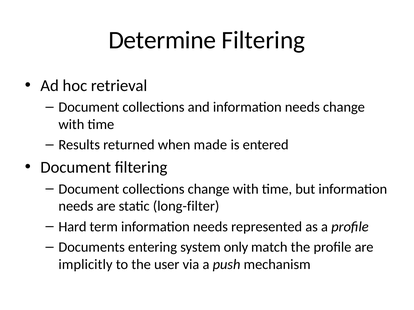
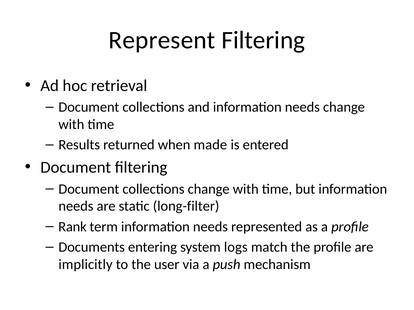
Determine: Determine -> Represent
Hard: Hard -> Rank
only: only -> logs
